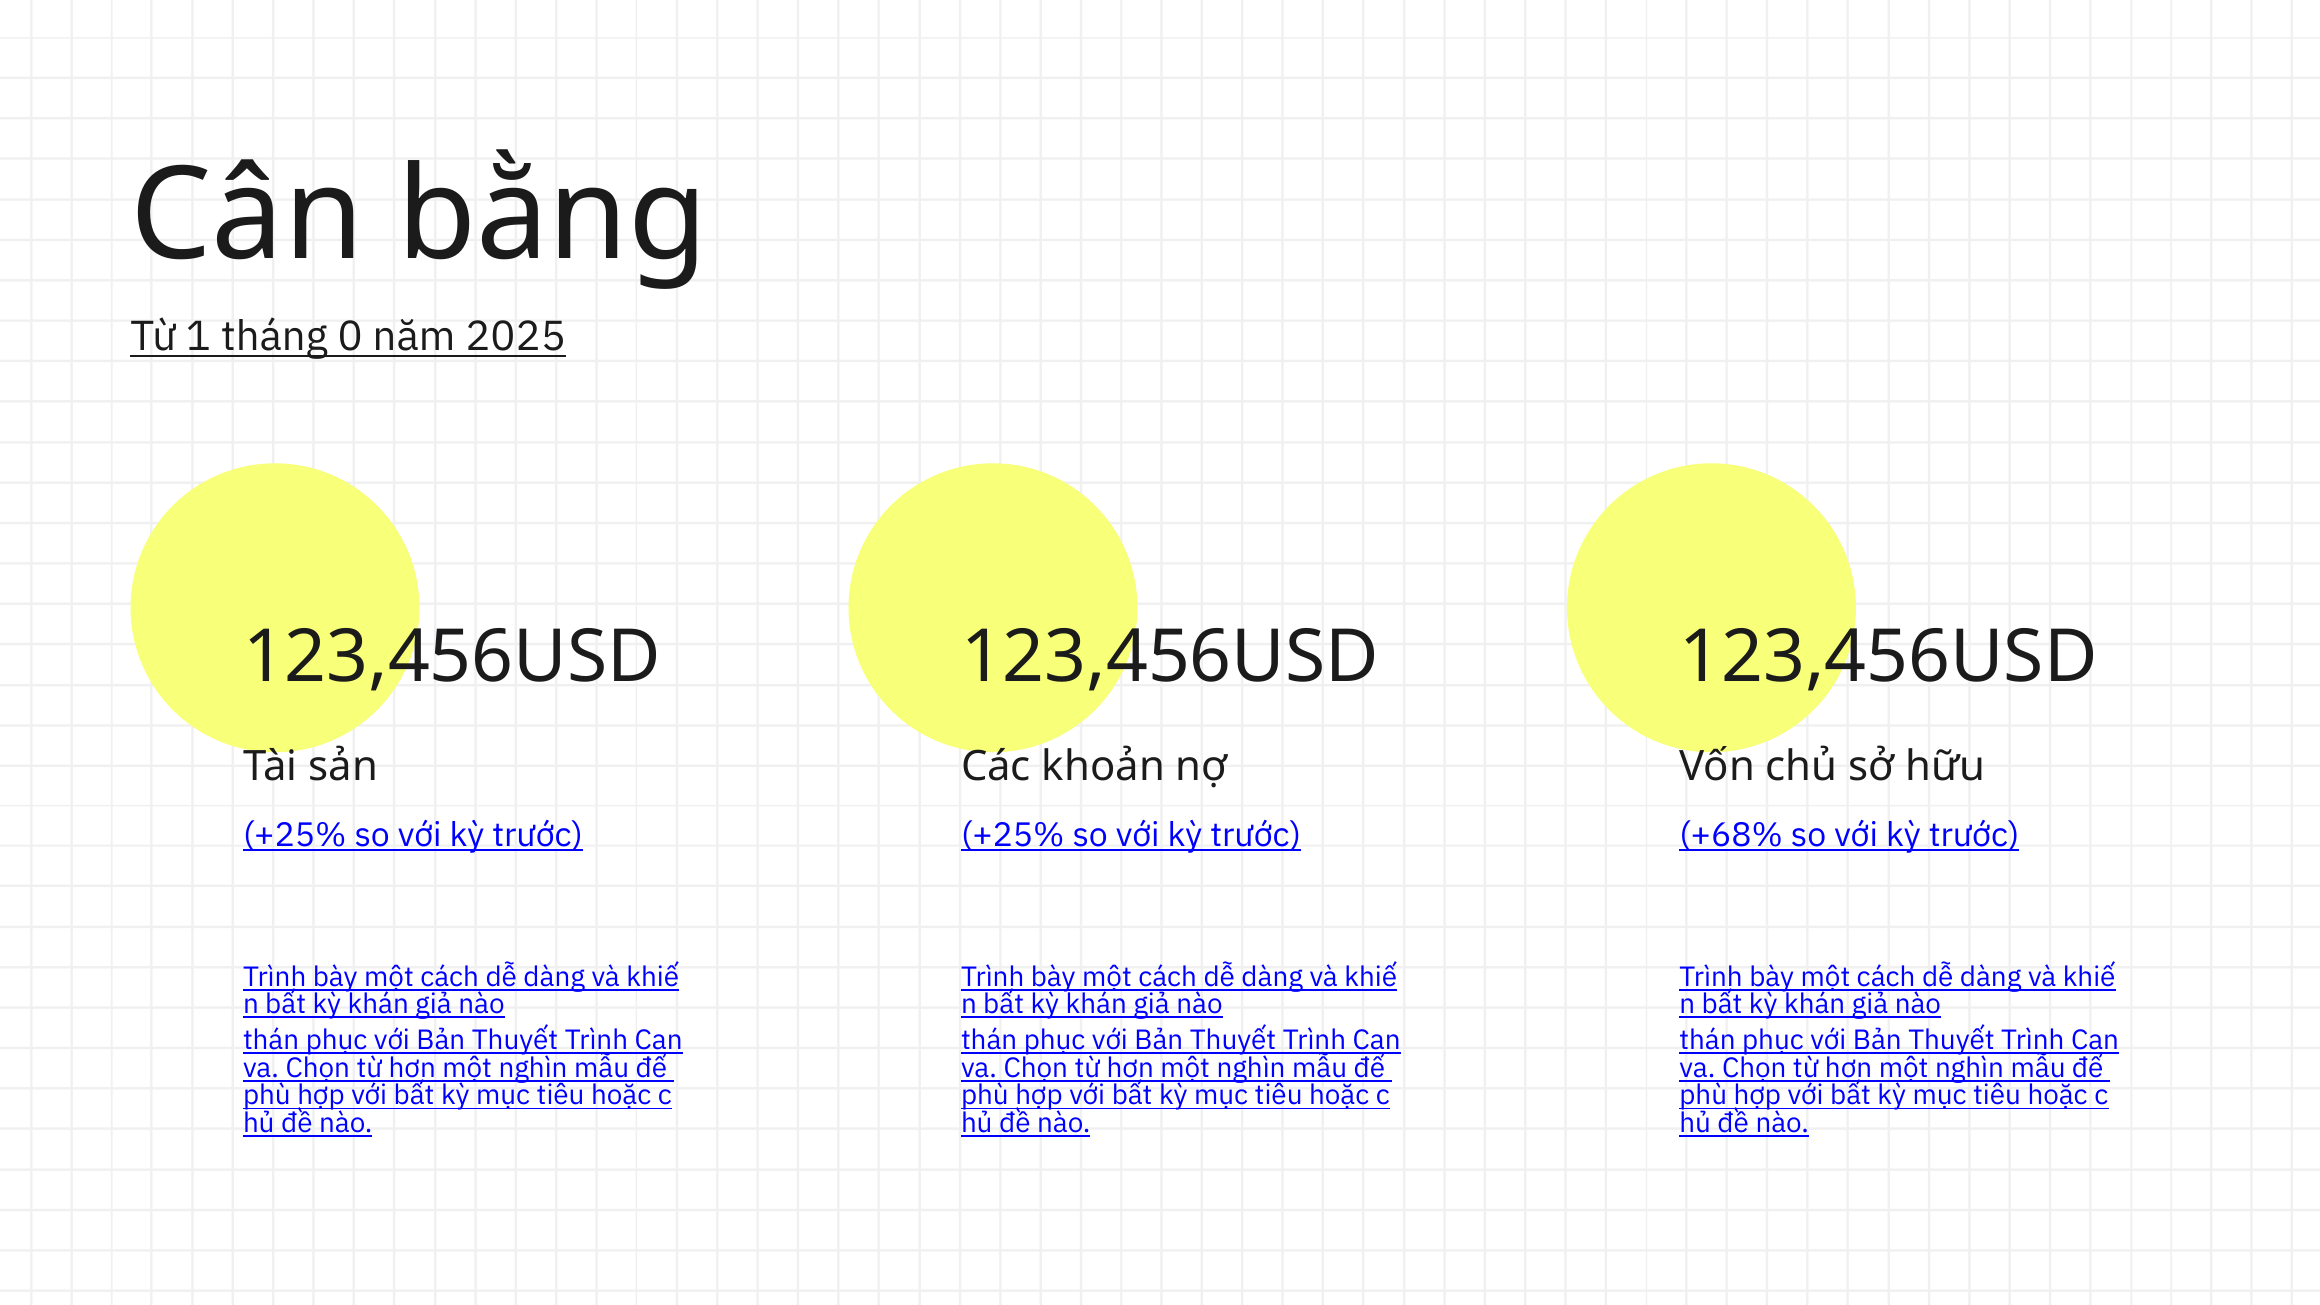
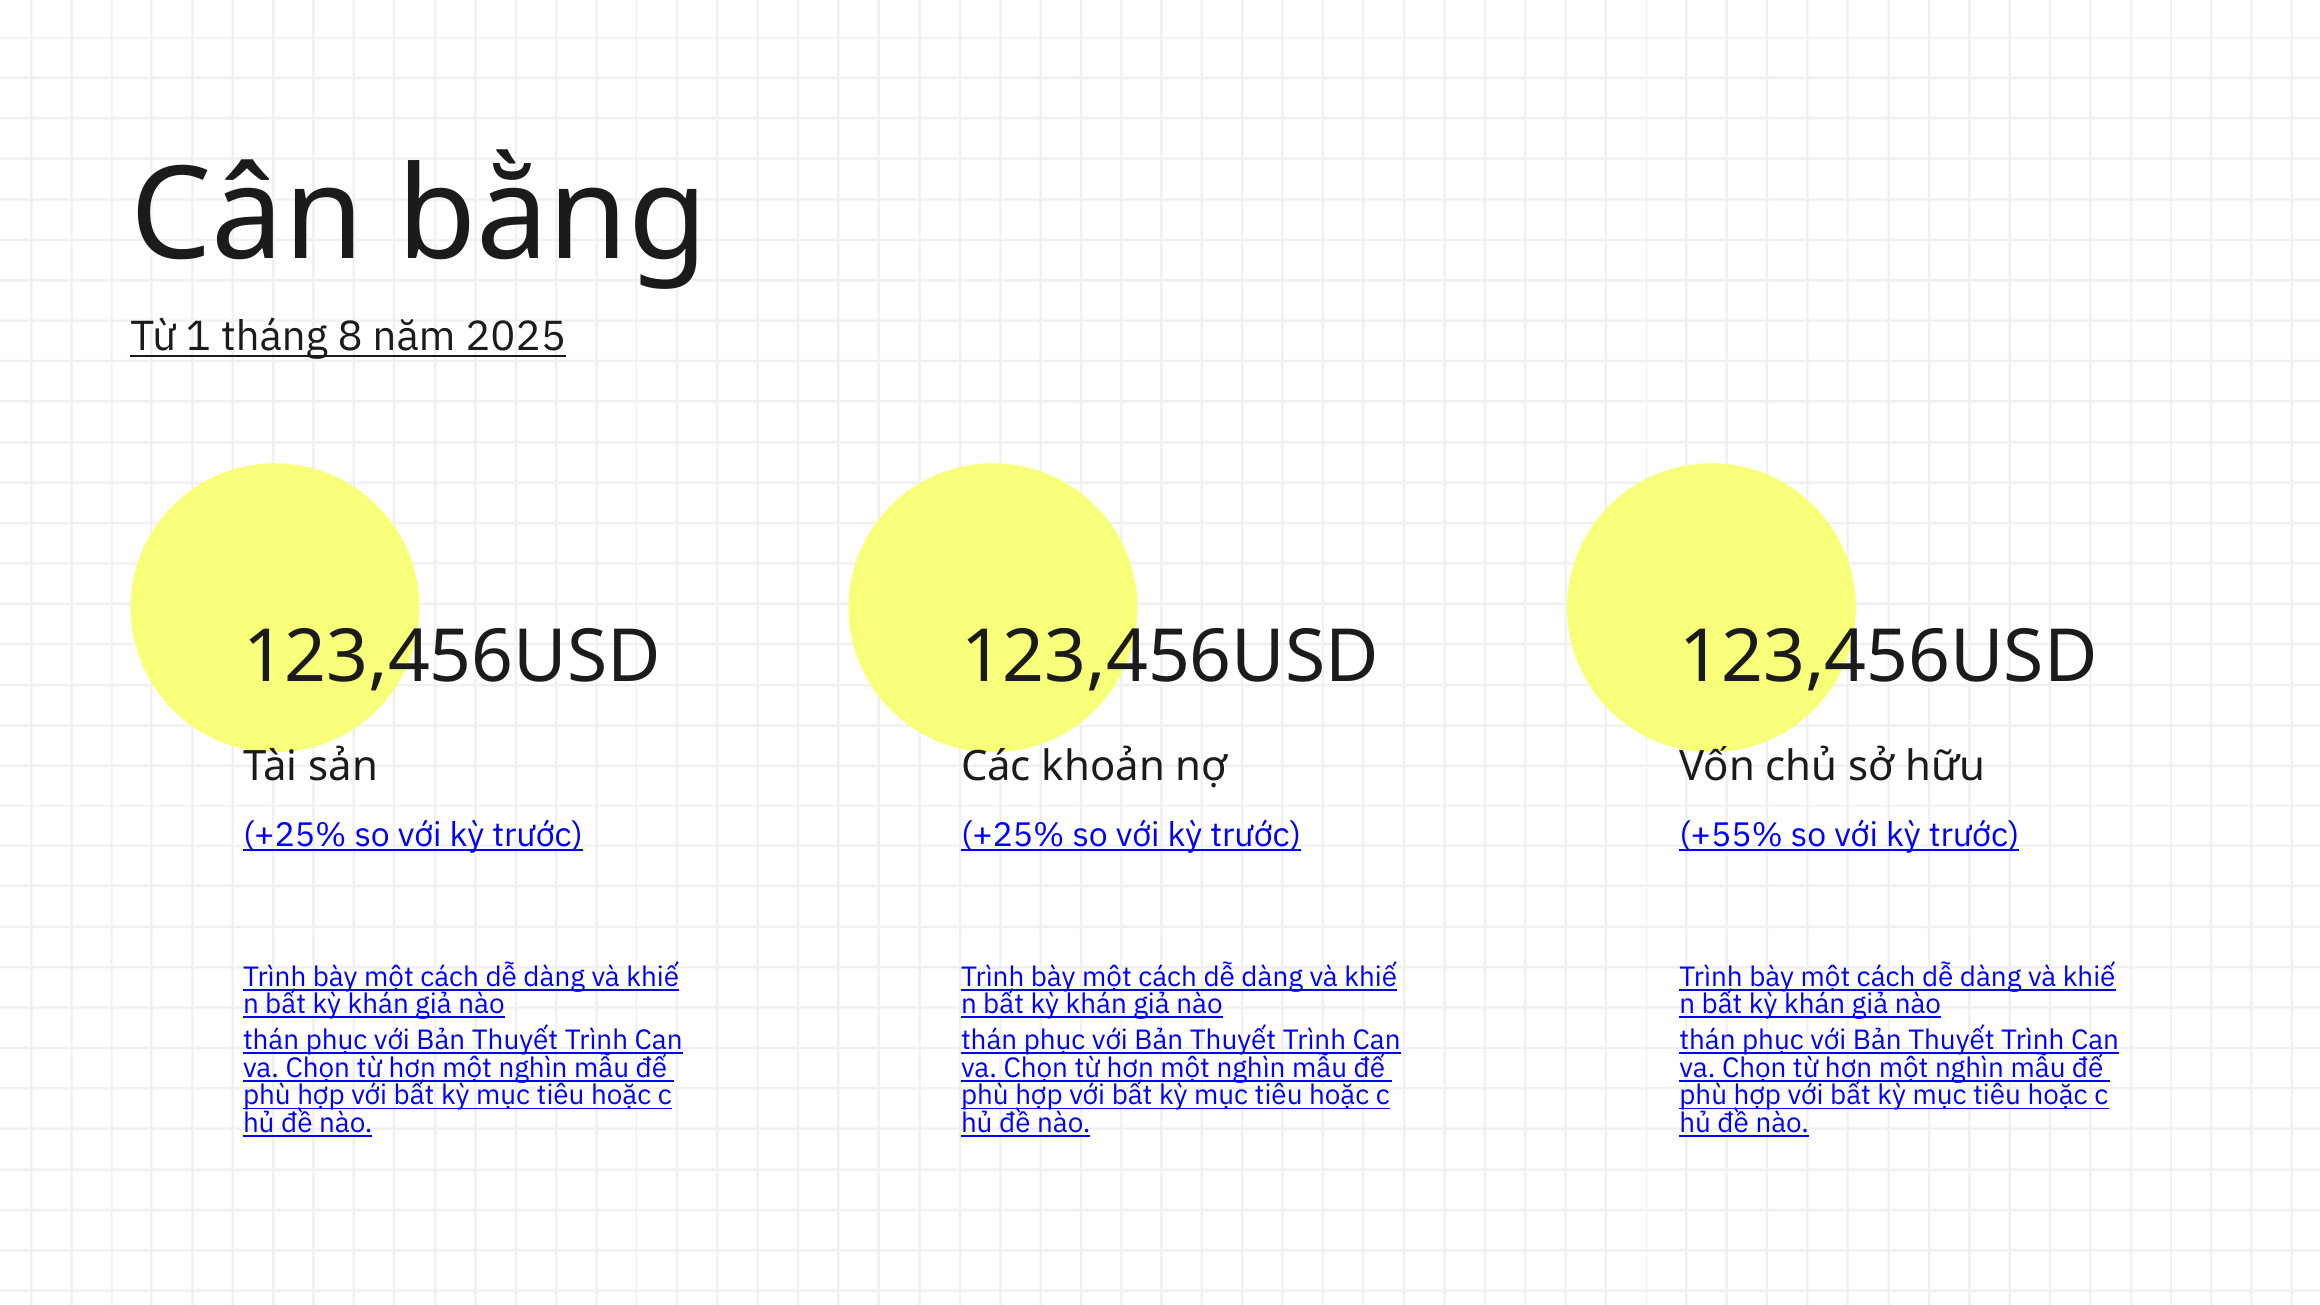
0: 0 -> 8
+68%: +68% -> +55%
